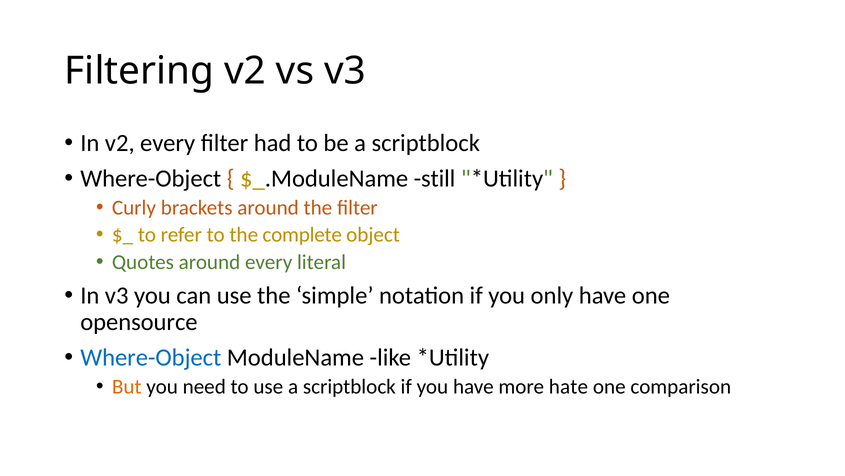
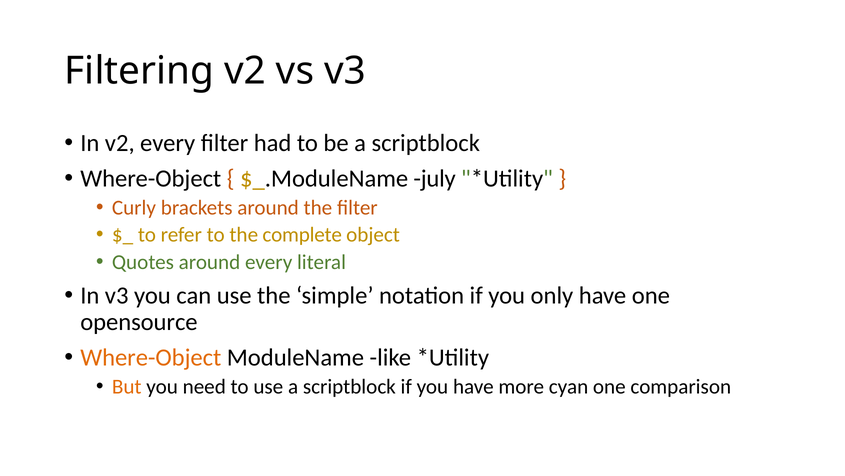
still: still -> july
Where-Object at (151, 357) colour: blue -> orange
hate: hate -> cyan
